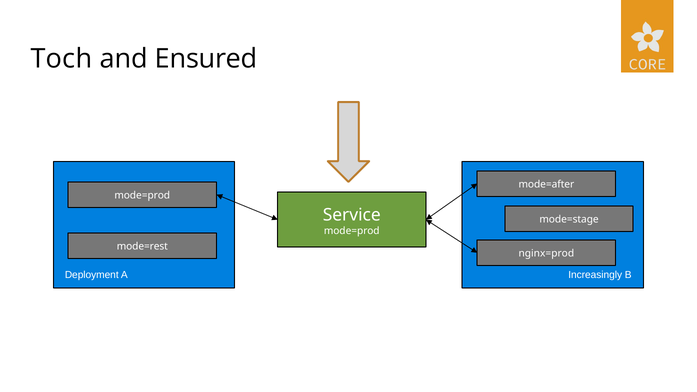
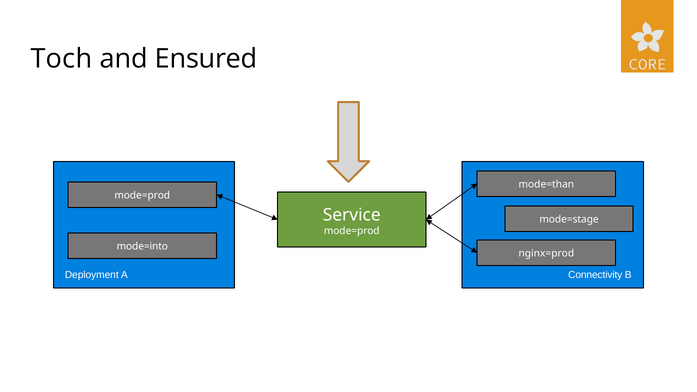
mode=after: mode=after -> mode=than
mode=rest: mode=rest -> mode=into
Increasingly: Increasingly -> Connectivity
